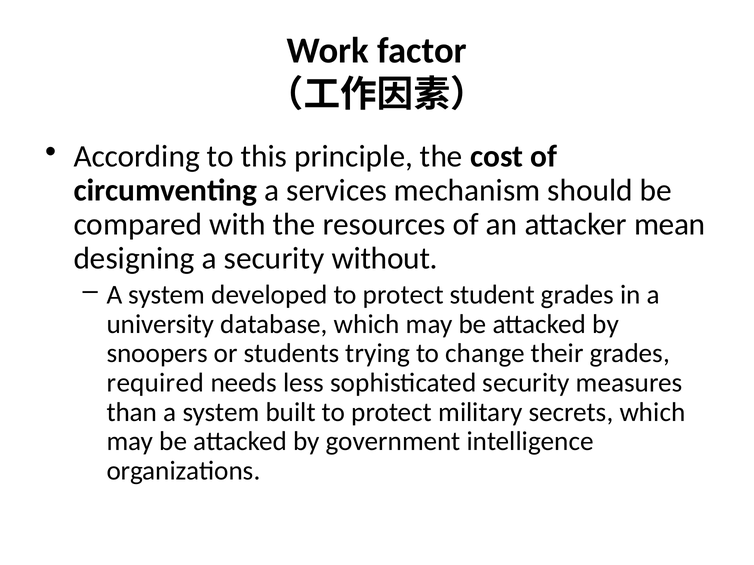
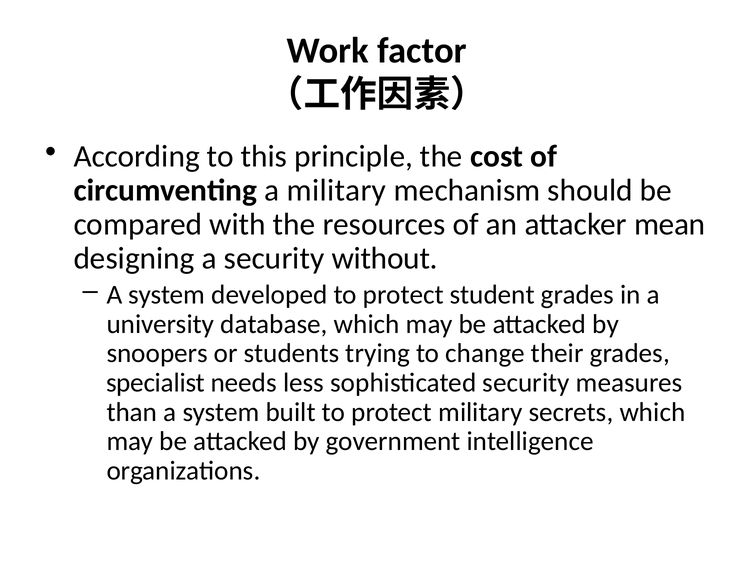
a services: services -> military
required: required -> specialist
